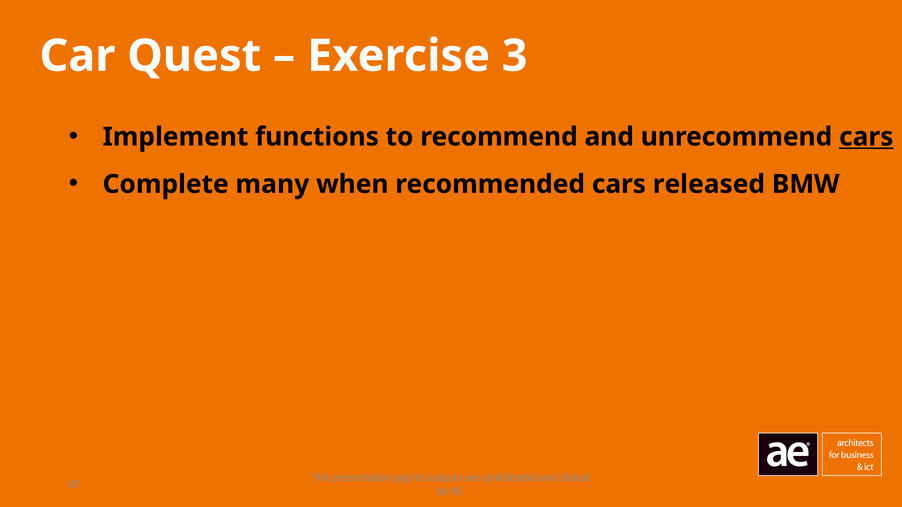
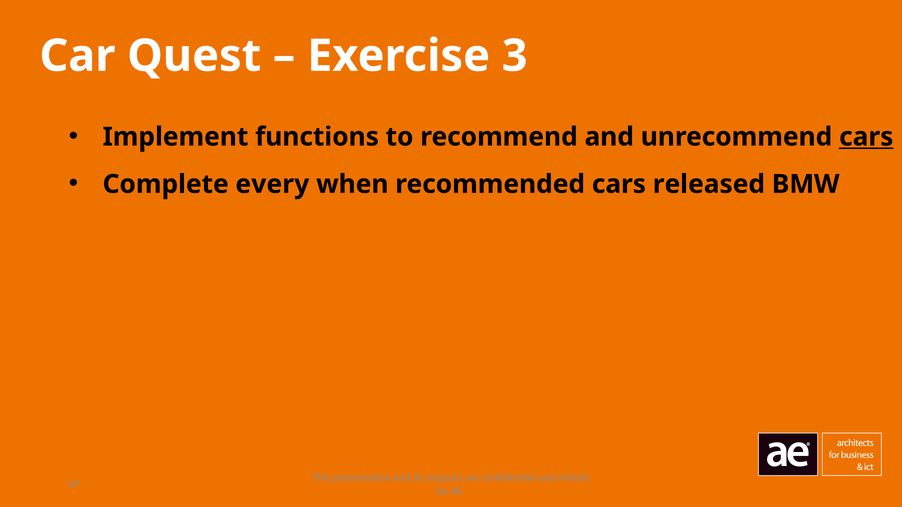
many: many -> every
and at (402, 478) underline: present -> none
clicked: clicked -> wheels
